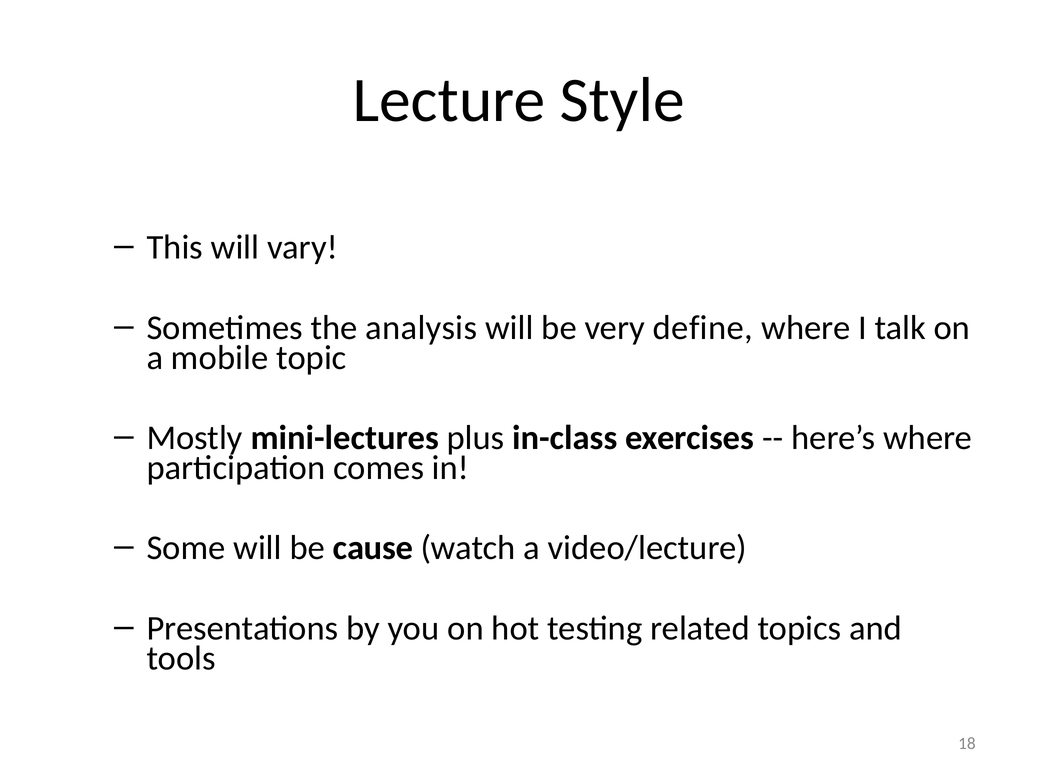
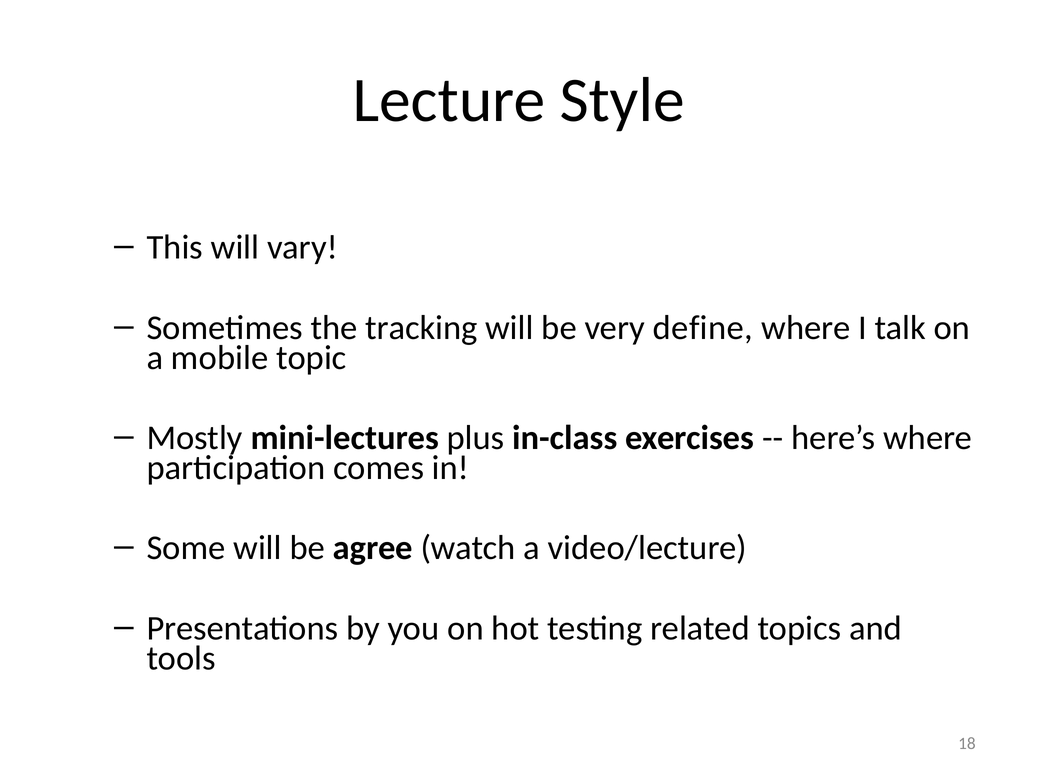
analysis: analysis -> tracking
cause: cause -> agree
